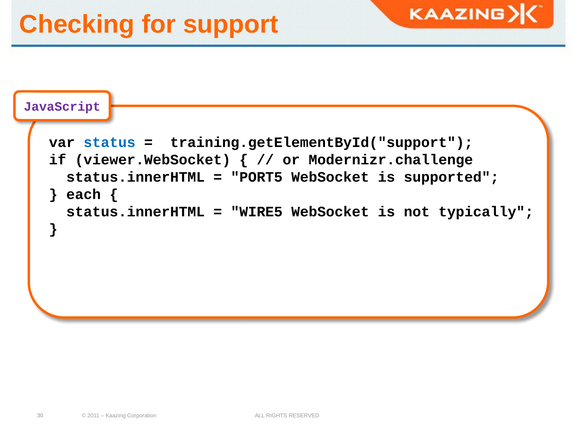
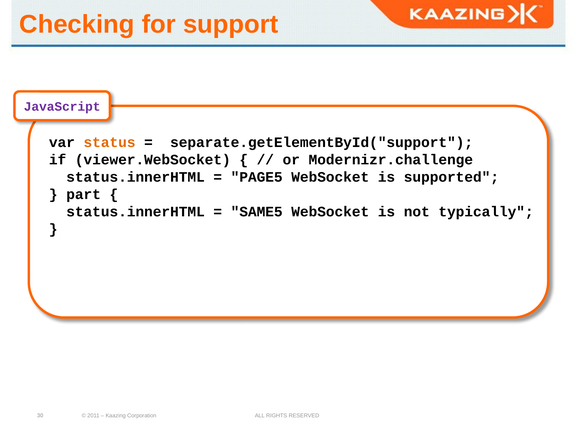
status colour: blue -> orange
training.getElementById("support: training.getElementById("support -> separate.getElementById("support
PORT5: PORT5 -> PAGE5
each: each -> part
WIRE5: WIRE5 -> SAME5
